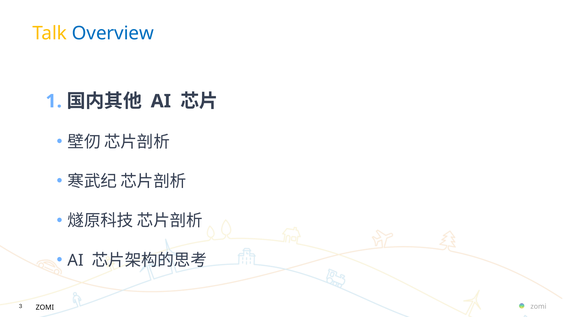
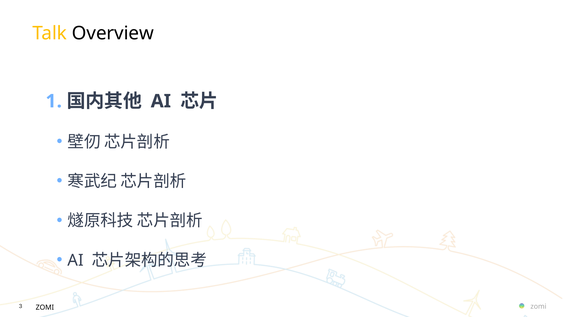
Overview colour: blue -> black
